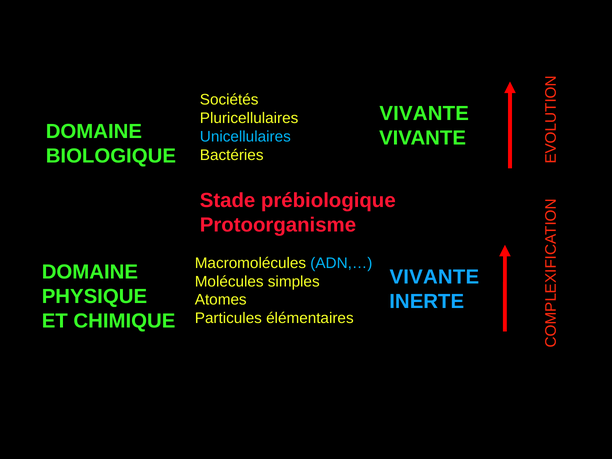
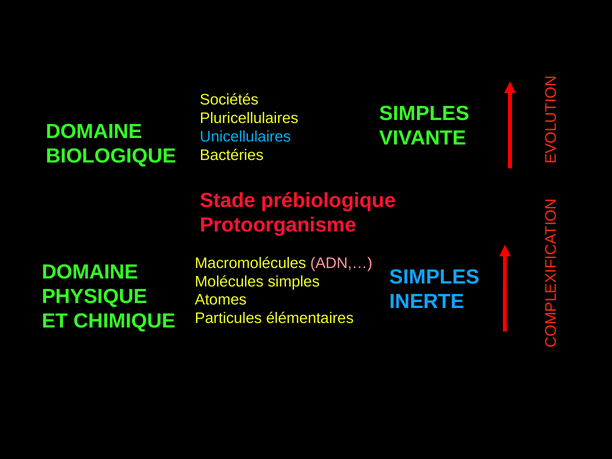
VIVANTE at (424, 114): VIVANTE -> SIMPLES
ADN,… colour: light blue -> pink
VIVANTE at (434, 277): VIVANTE -> SIMPLES
